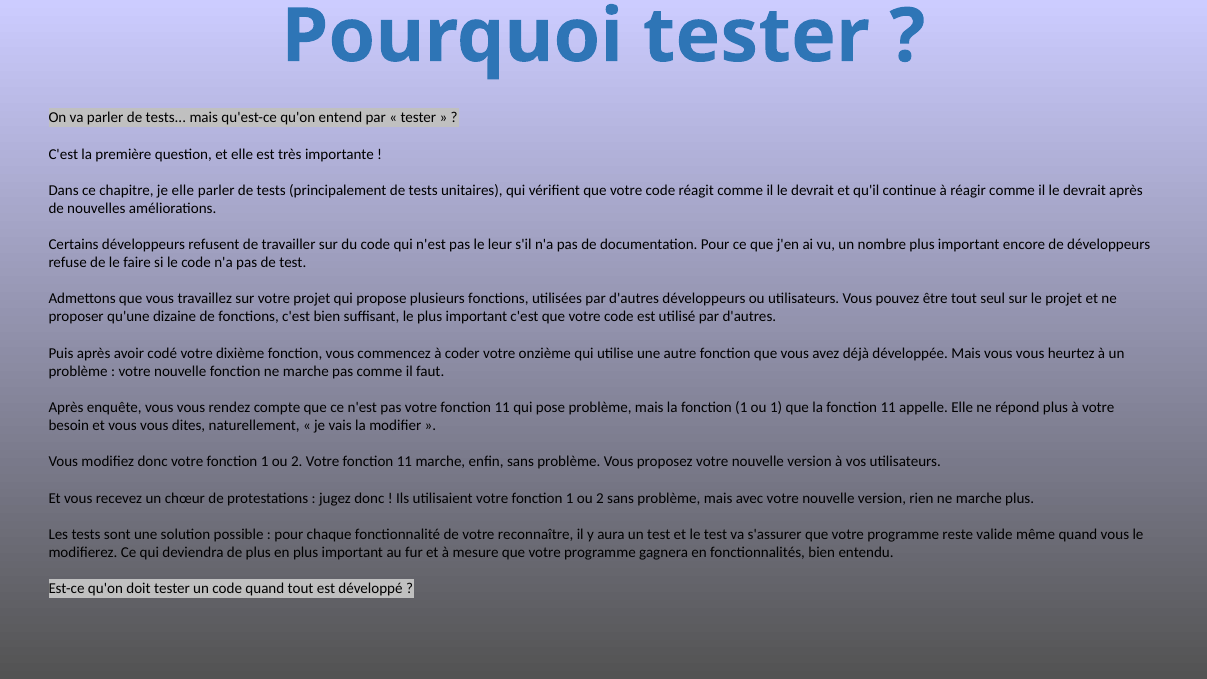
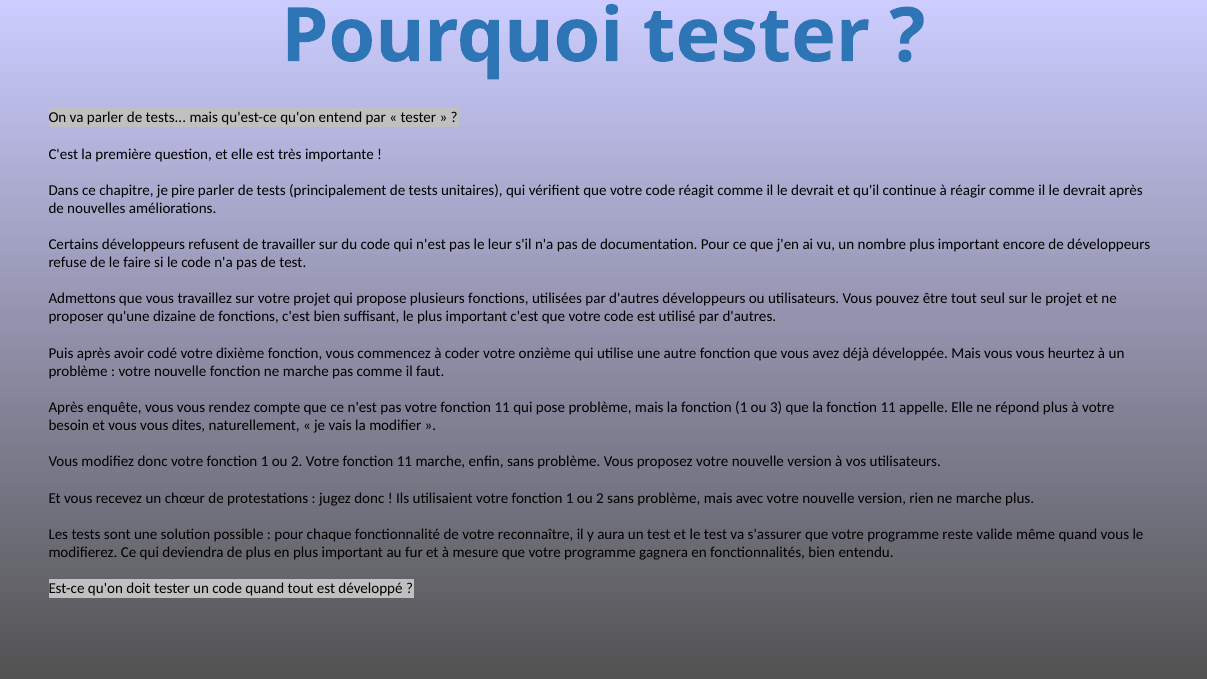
je elle: elle -> pire
ou 1: 1 -> 3
